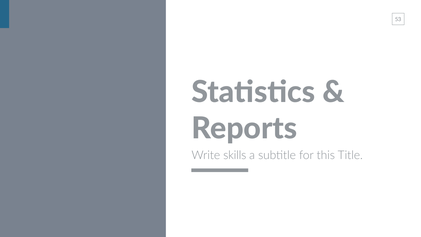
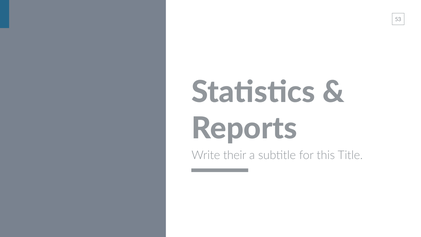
skills: skills -> their
